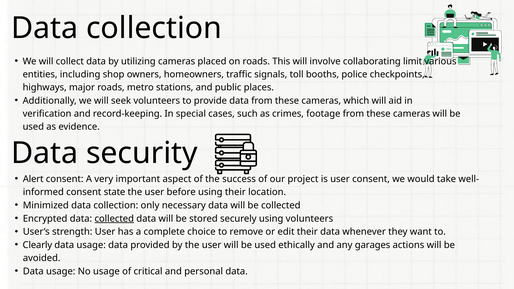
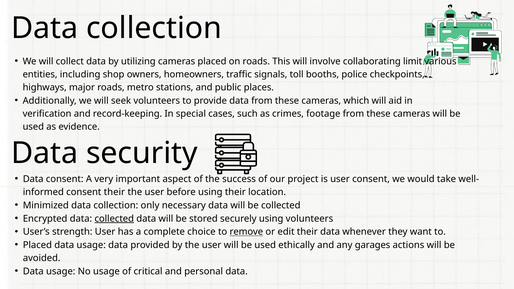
Alert at (33, 179): Alert -> Data
consent state: state -> their
remove underline: none -> present
Clearly at (37, 245): Clearly -> Placed
